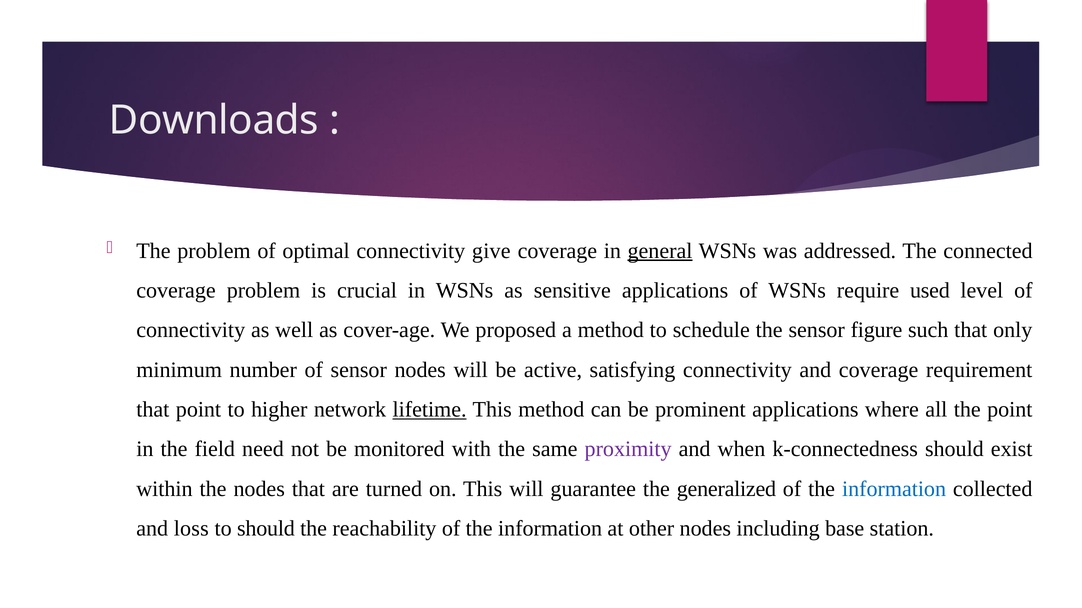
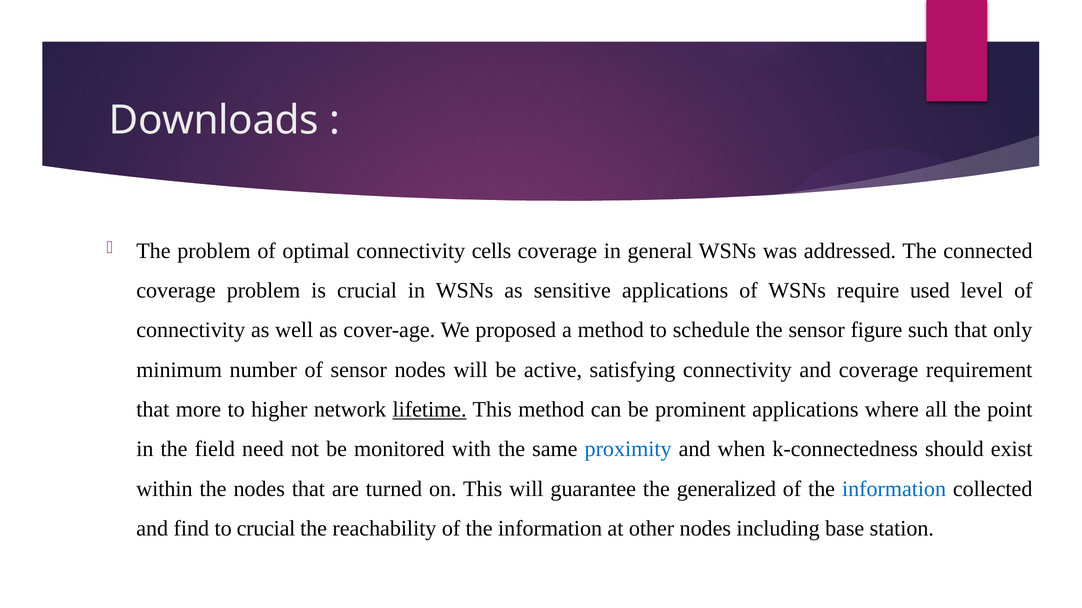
give: give -> cells
general underline: present -> none
that point: point -> more
proximity colour: purple -> blue
loss: loss -> find
to should: should -> crucial
